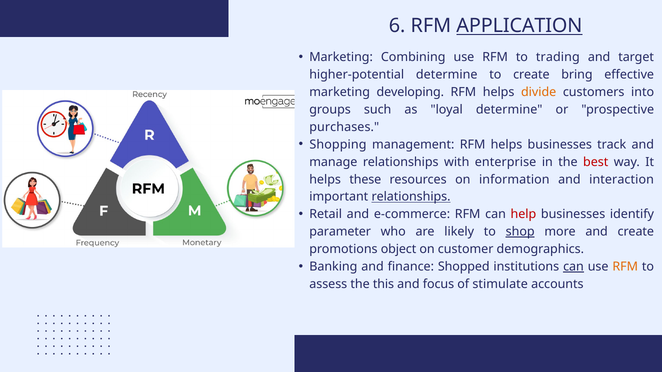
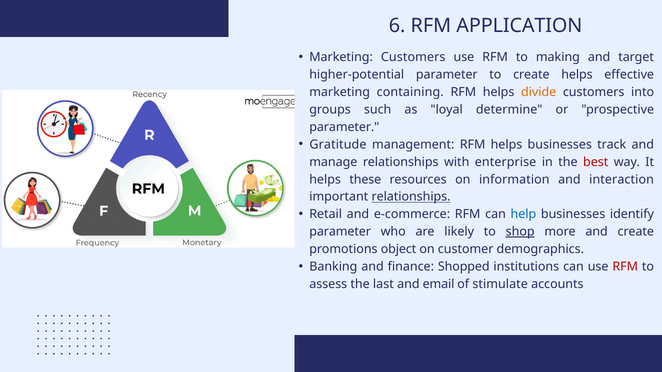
APPLICATION underline: present -> none
Marketing Combining: Combining -> Customers
trading: trading -> making
higher-potential determine: determine -> parameter
create bring: bring -> helps
developing: developing -> containing
purchases at (344, 127): purchases -> parameter
Shopping: Shopping -> Gratitude
help colour: red -> blue
can at (573, 267) underline: present -> none
RFM at (625, 267) colour: orange -> red
this: this -> last
focus: focus -> email
